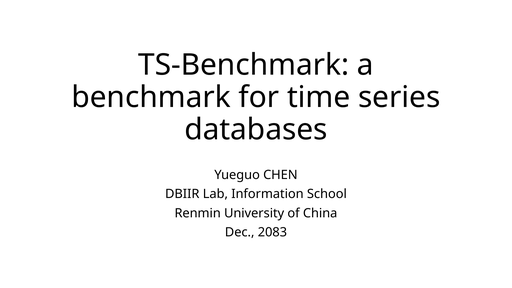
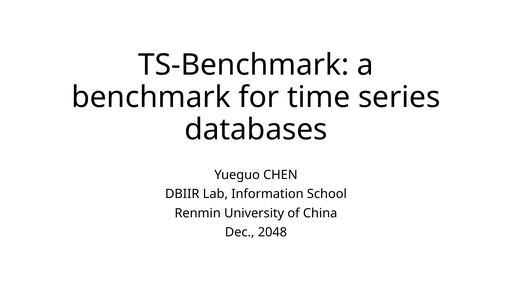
2083: 2083 -> 2048
